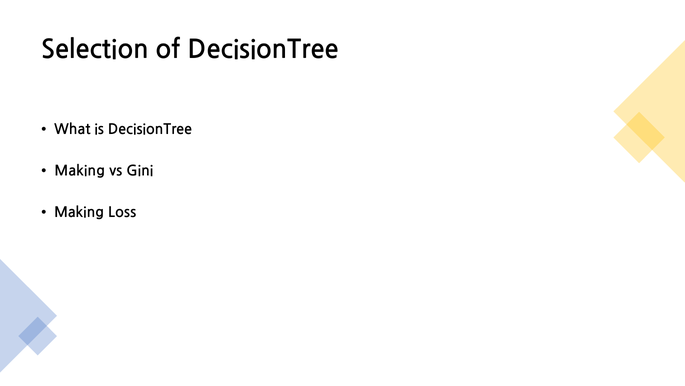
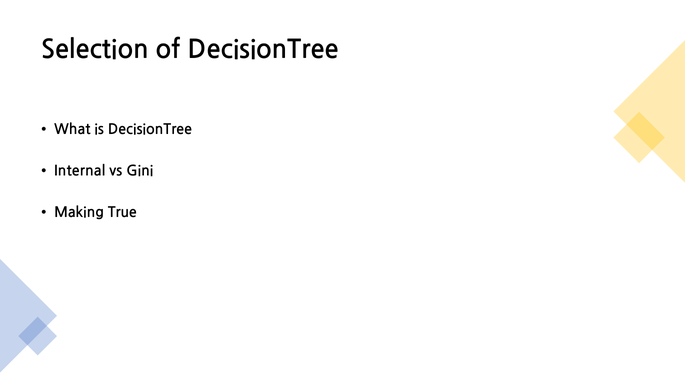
Making at (80, 171): Making -> Internal
Loss: Loss -> True
